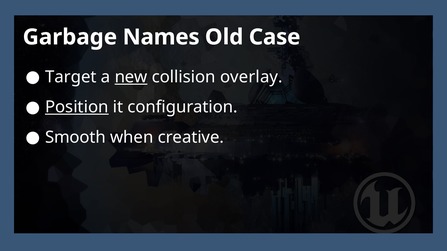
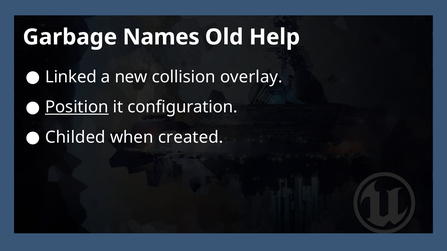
Case: Case -> Help
Target: Target -> Linked
new underline: present -> none
Smooth: Smooth -> Childed
creative: creative -> created
